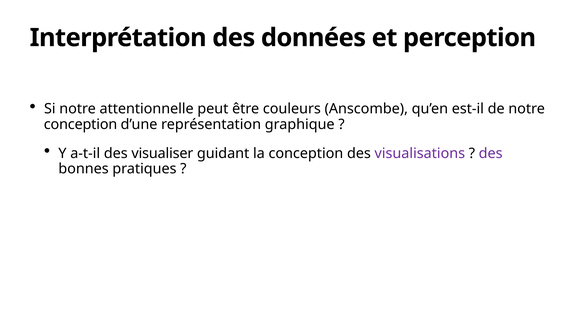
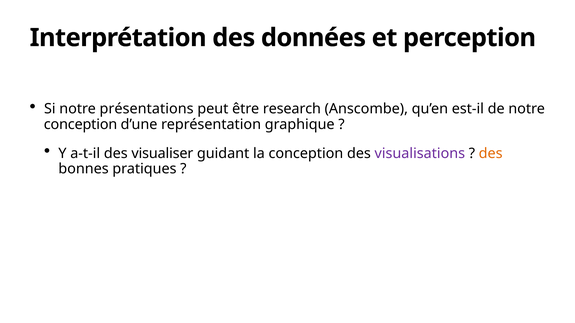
attentionnelle: attentionnelle -> présentations
couleurs: couleurs -> research
des at (491, 154) colour: purple -> orange
